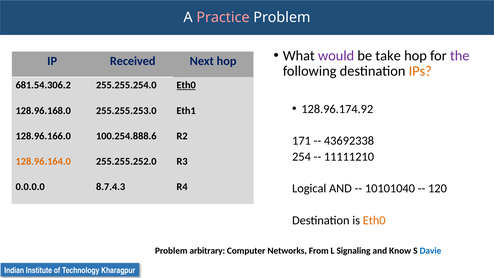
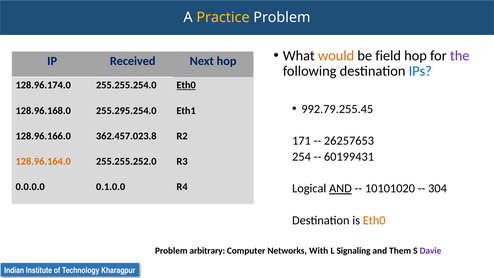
Practice colour: pink -> yellow
would colour: purple -> orange
take: take -> field
IPs colour: orange -> blue
681.54.306.2: 681.54.306.2 -> 128.96.174.0
128.96.174.92: 128.96.174.92 -> 992.79.255.45
255.255.253.0: 255.255.253.0 -> 255.295.254.0
100.254.888.6: 100.254.888.6 -> 362.457.023.8
43692338: 43692338 -> 26257653
11111210: 11111210 -> 60199431
8.7.4.3: 8.7.4.3 -> 0.1.0.0
AND at (340, 188) underline: none -> present
10101040: 10101040 -> 10101020
120: 120 -> 304
From: From -> With
Know: Know -> Them
Davie colour: blue -> purple
